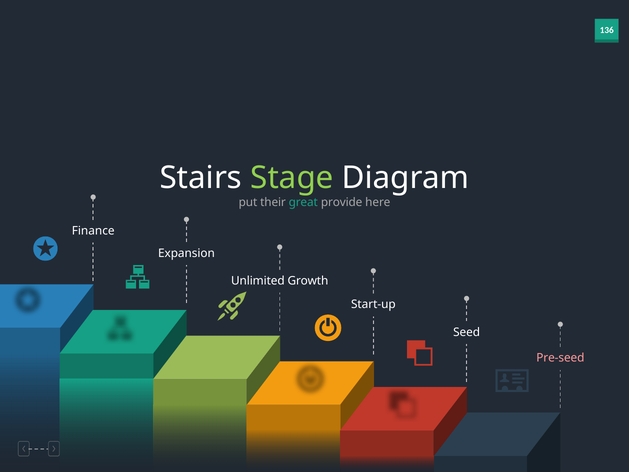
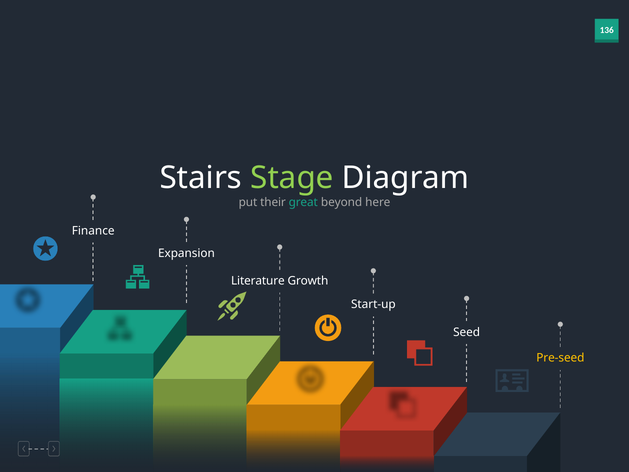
provide: provide -> beyond
Unlimited: Unlimited -> Literature
Pre-seed colour: pink -> yellow
